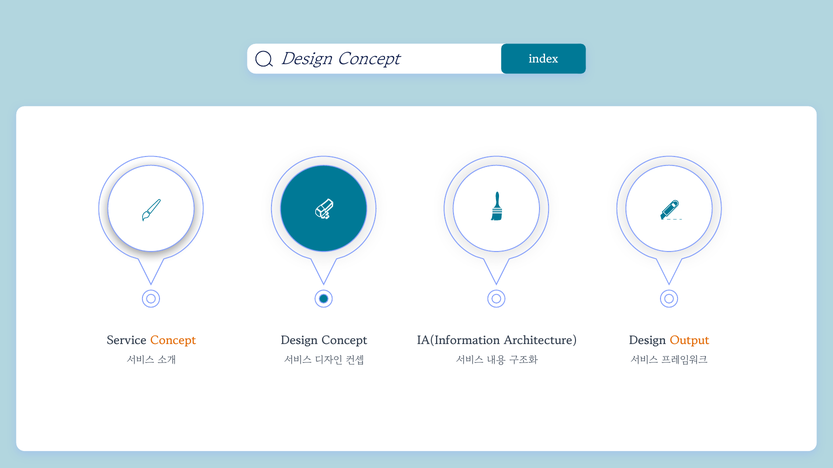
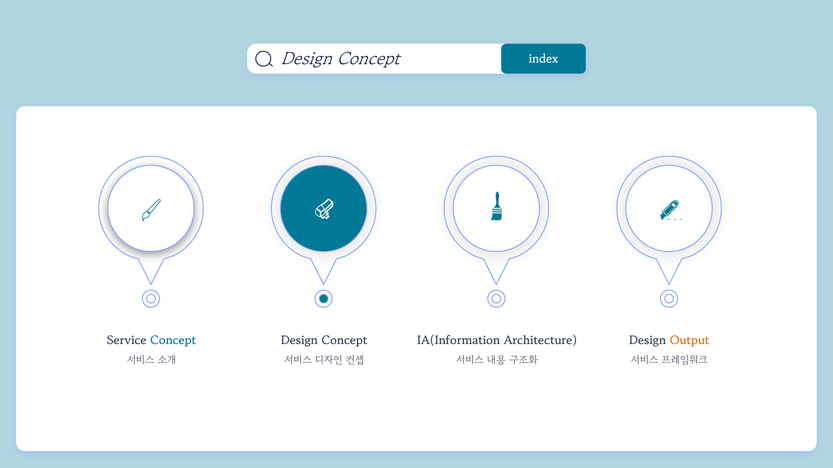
Concept at (173, 342) colour: orange -> blue
